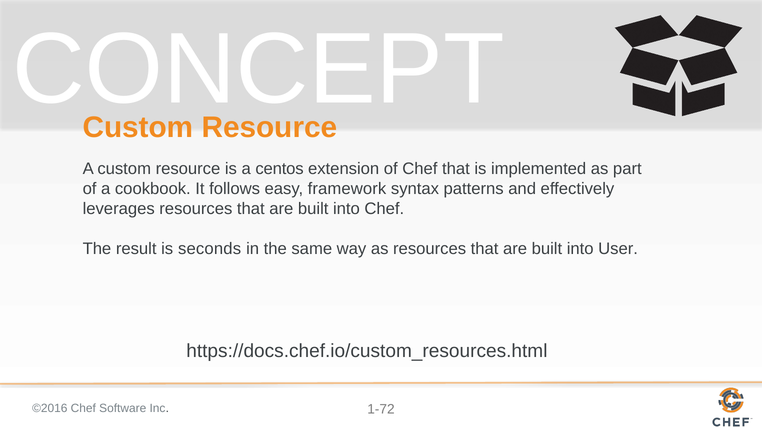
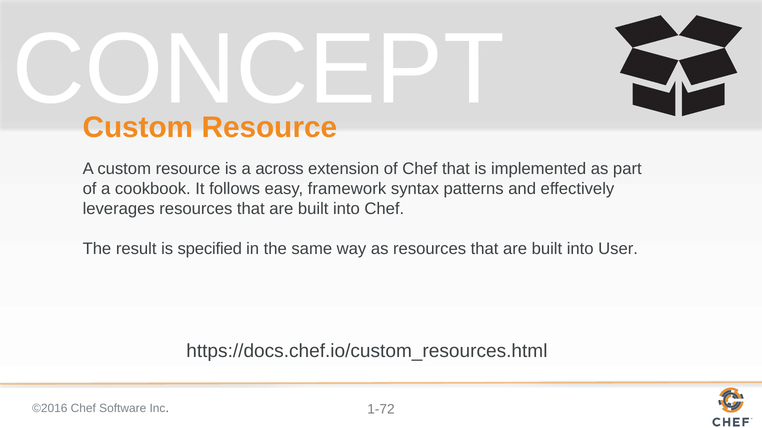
centos: centos -> across
seconds: seconds -> specified
